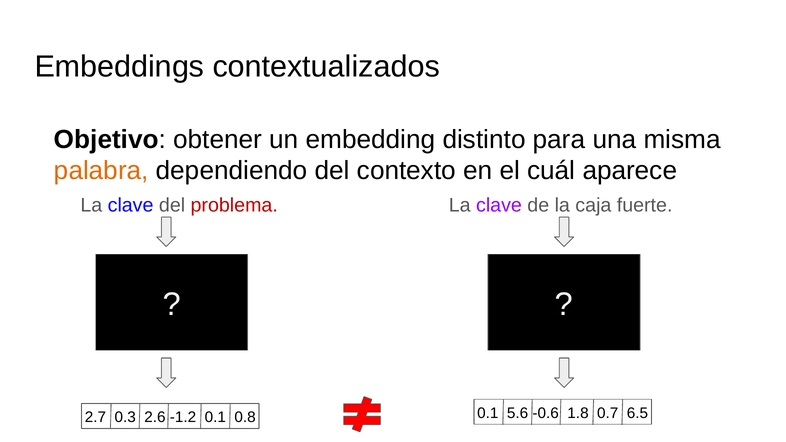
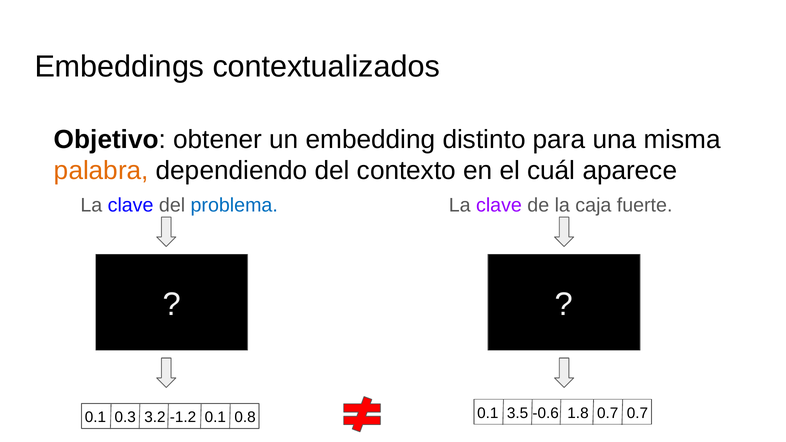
problema colour: red -> blue
2.7 at (95, 418): 2.7 -> 0.1
2.6: 2.6 -> 3.2
5.6: 5.6 -> 3.5
0.7 6.5: 6.5 -> 0.7
